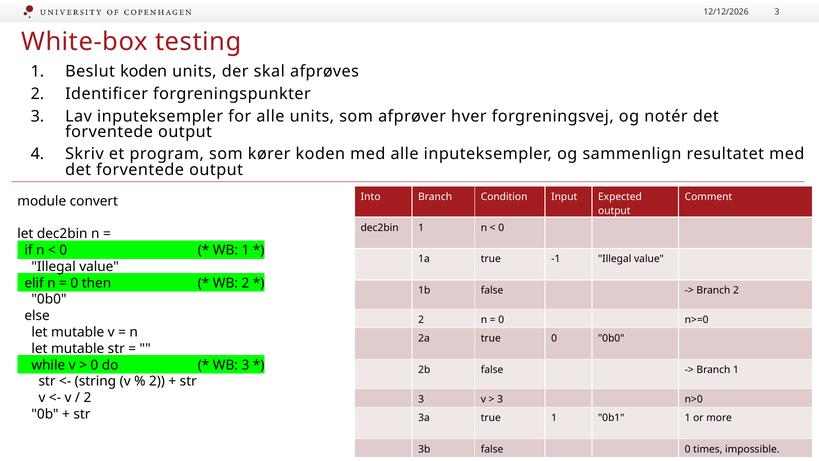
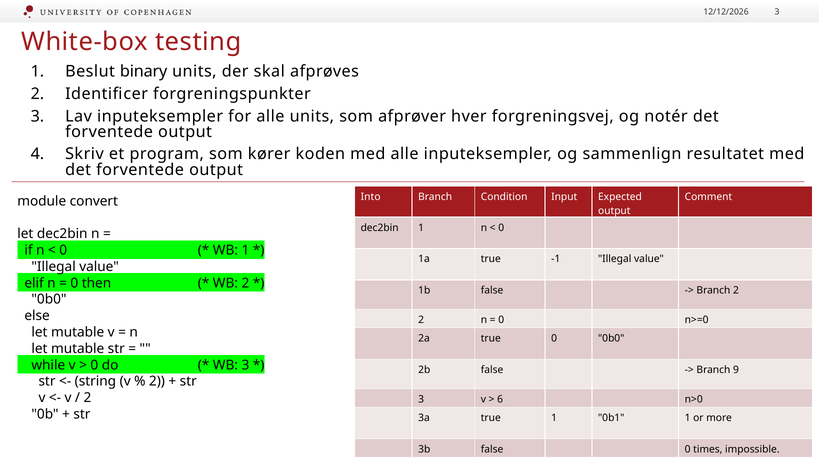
Beslut koden: koden -> binary
Branch 1: 1 -> 9
3 at (500, 399): 3 -> 6
